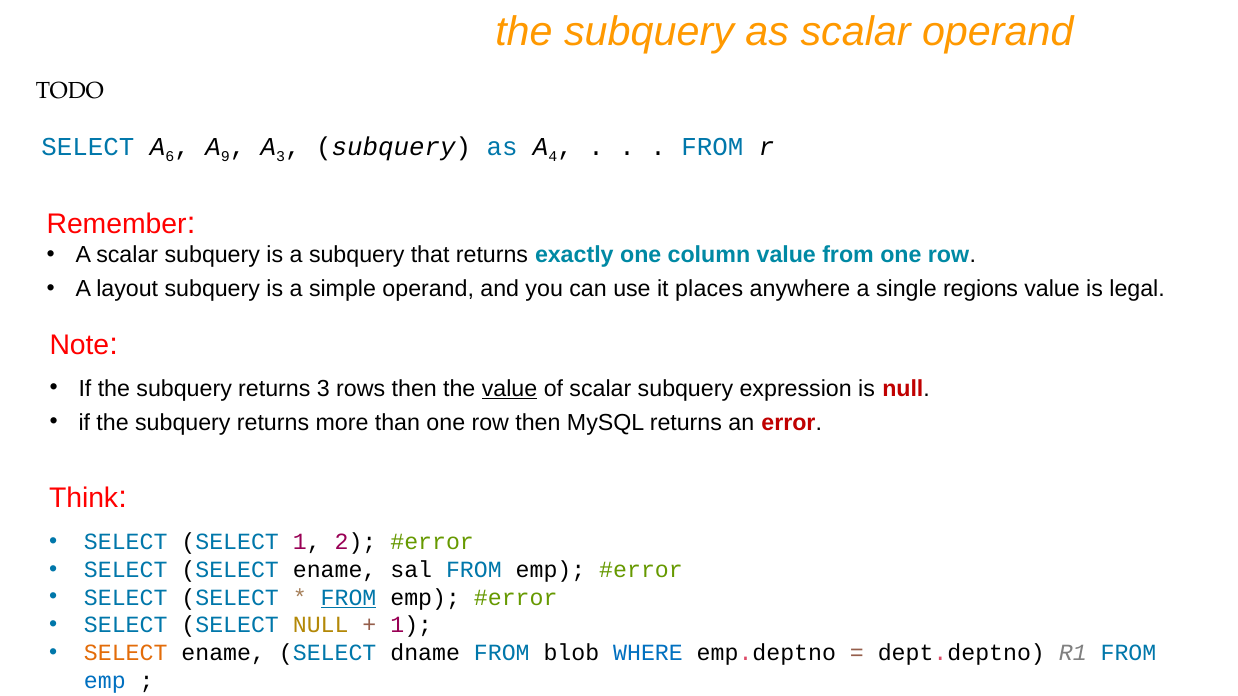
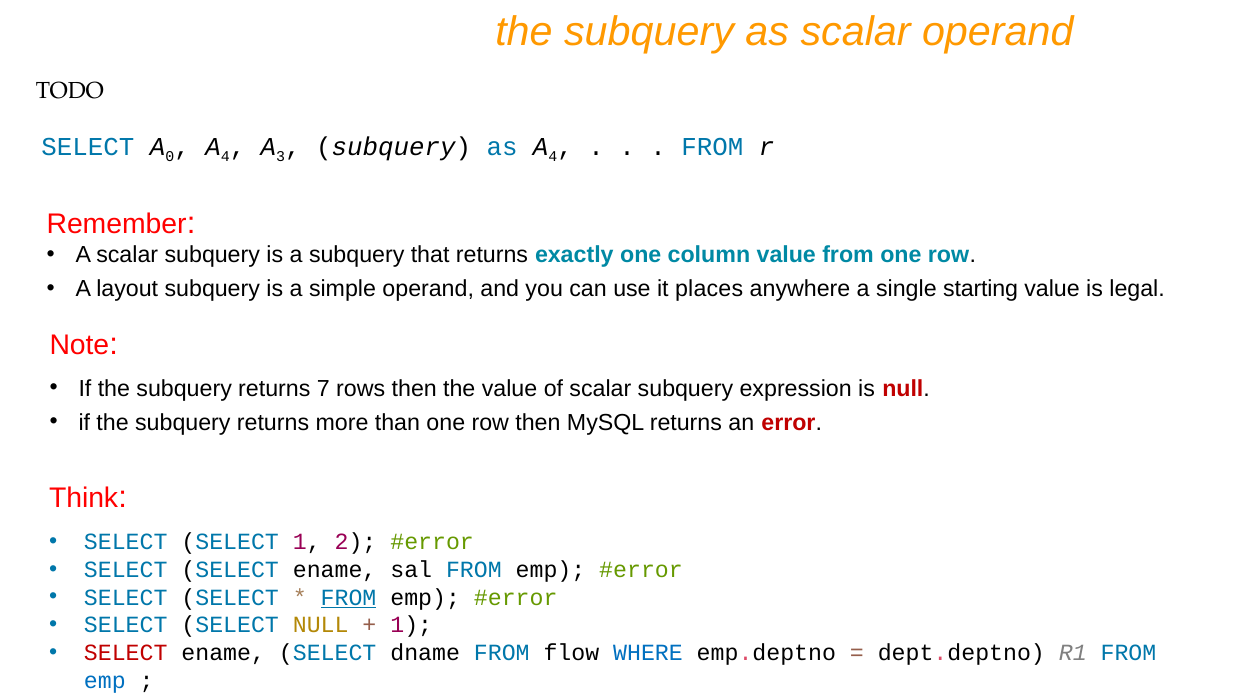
6: 6 -> 0
9 at (225, 157): 9 -> 4
regions: regions -> starting
returns 3: 3 -> 7
value at (510, 389) underline: present -> none
SELECT at (126, 653) colour: orange -> red
blob: blob -> flow
